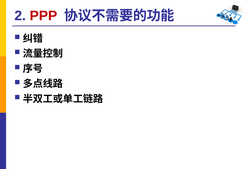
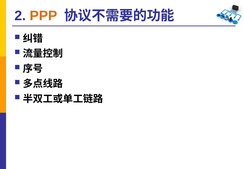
PPP colour: red -> orange
